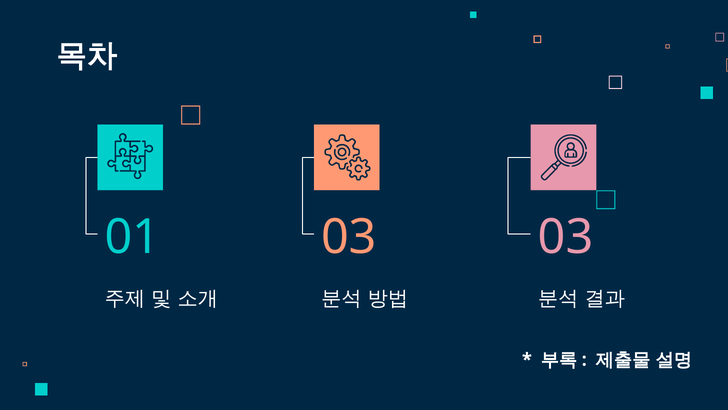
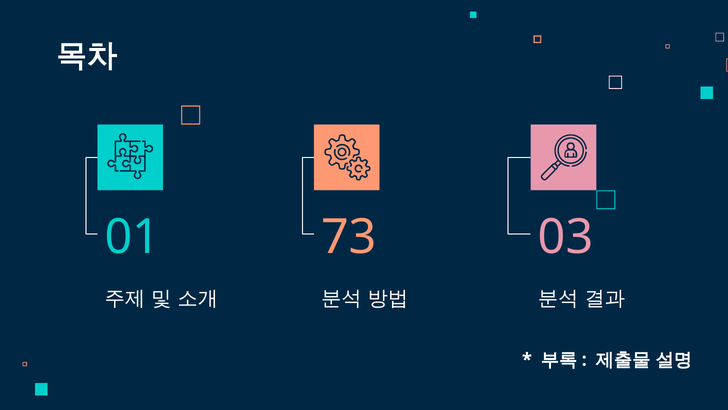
01 03: 03 -> 73
